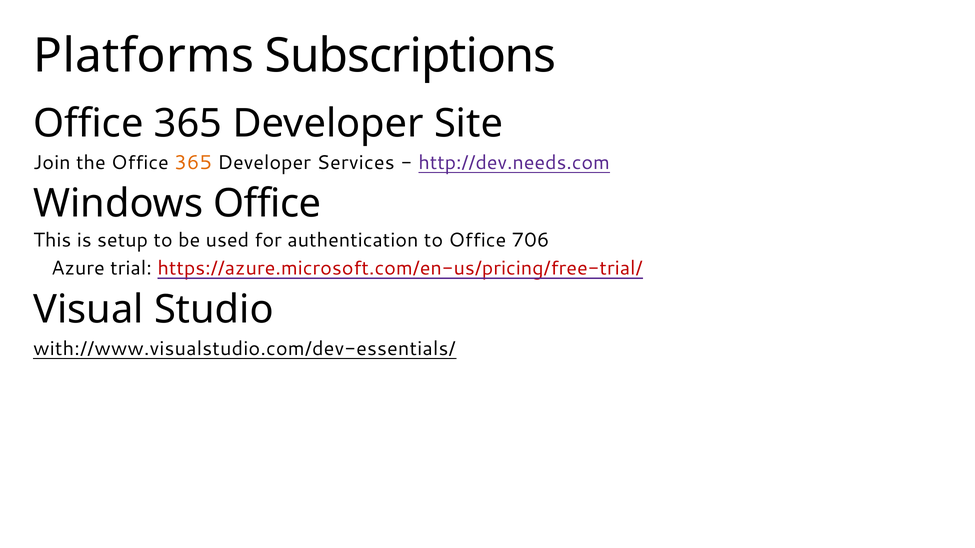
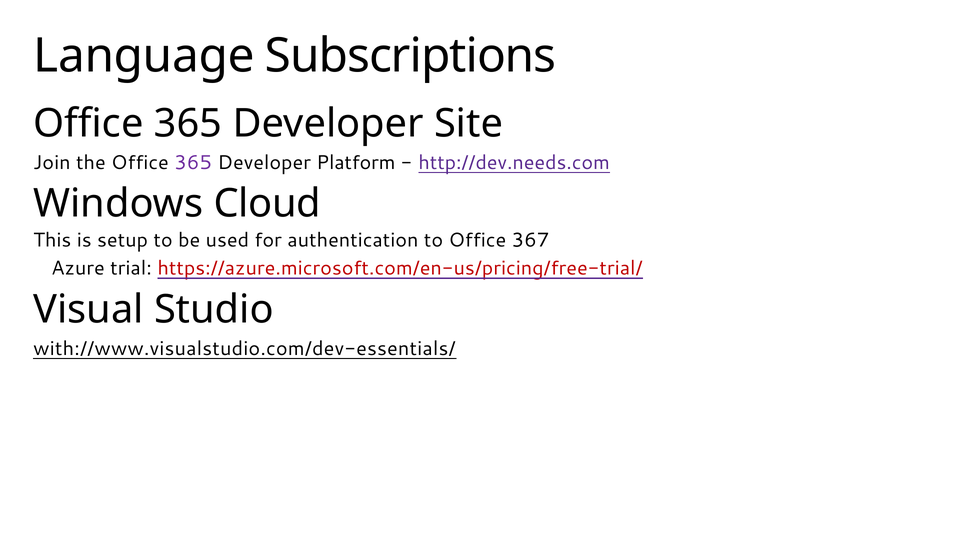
Platforms: Platforms -> Language
365 at (193, 163) colour: orange -> purple
Services: Services -> Platform
Windows Office: Office -> Cloud
706: 706 -> 367
